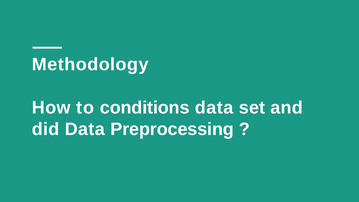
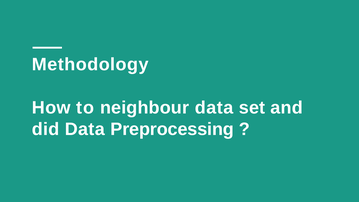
conditions: conditions -> neighbour
